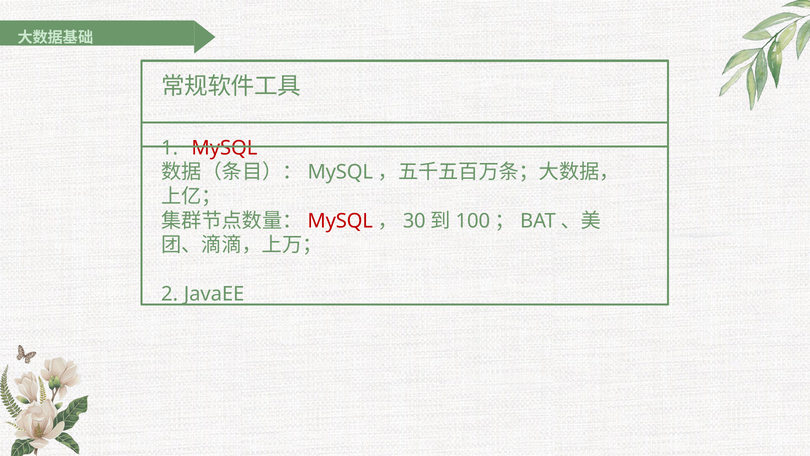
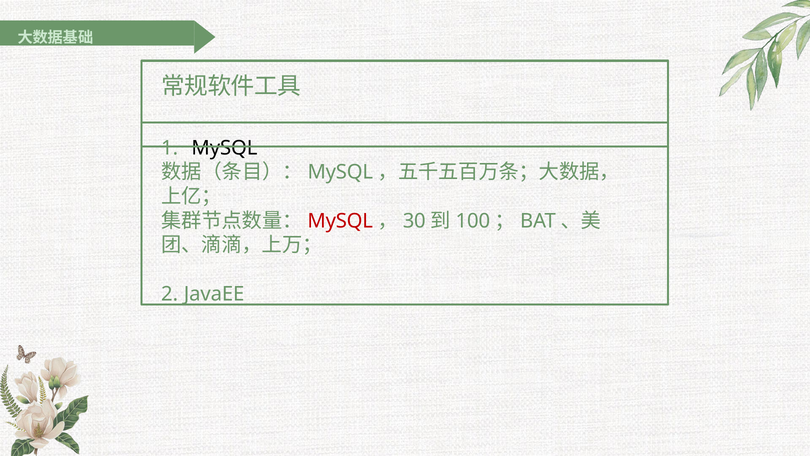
MySQL at (224, 148) colour: red -> black
